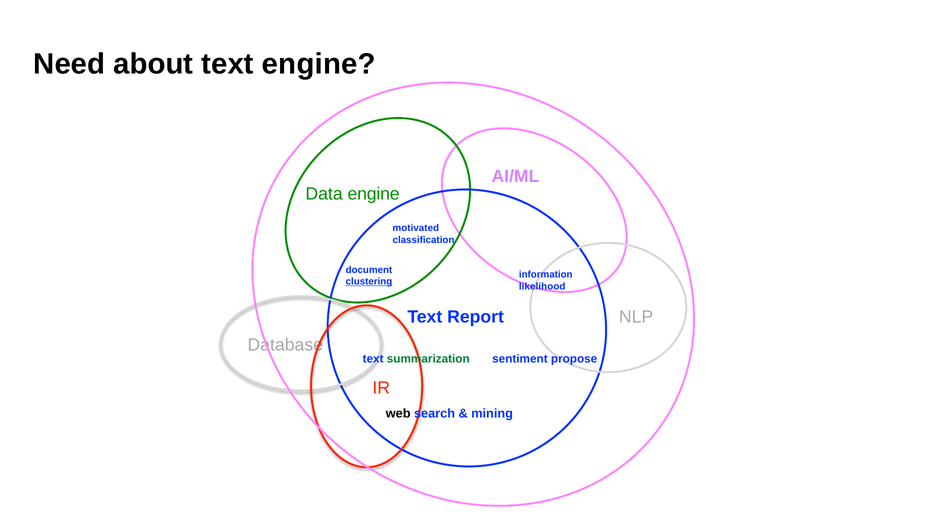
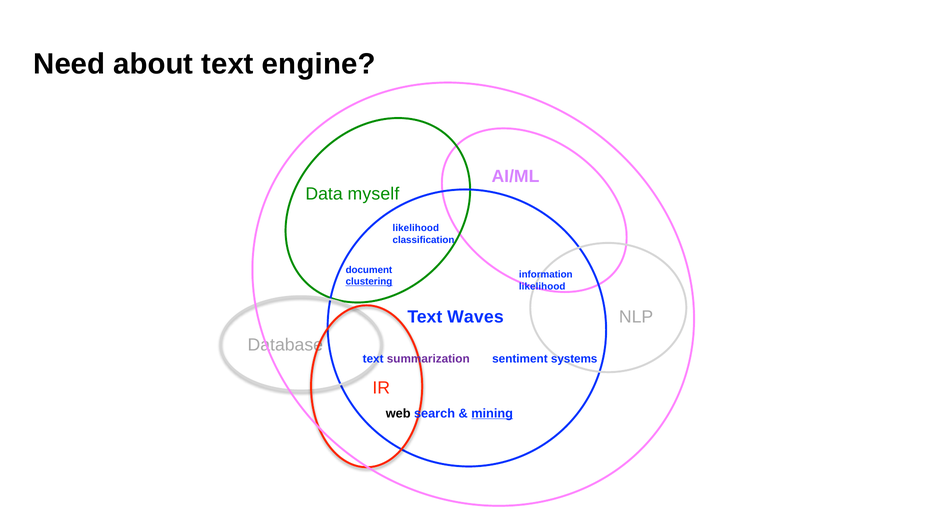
Data engine: engine -> myself
motivated at (416, 228): motivated -> likelihood
Report: Report -> Waves
summarization colour: green -> purple
propose: propose -> systems
mining underline: none -> present
